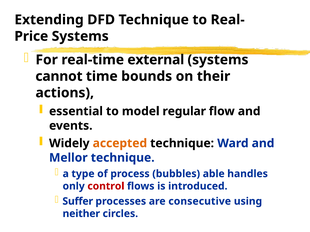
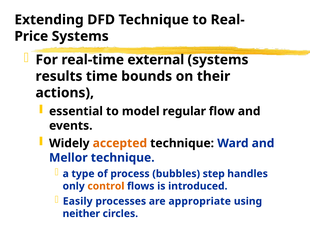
cannot: cannot -> results
able: able -> step
control colour: red -> orange
Suffer: Suffer -> Easily
consecutive: consecutive -> appropriate
